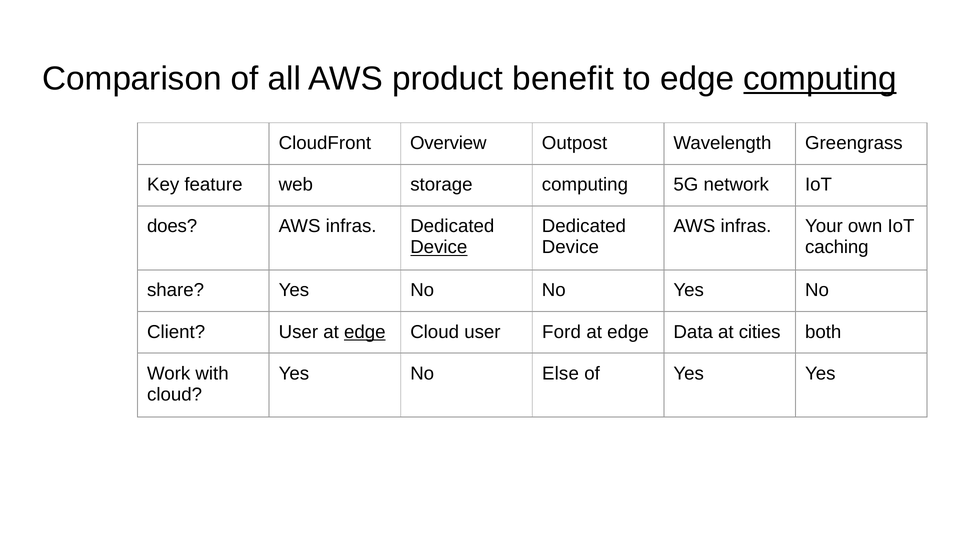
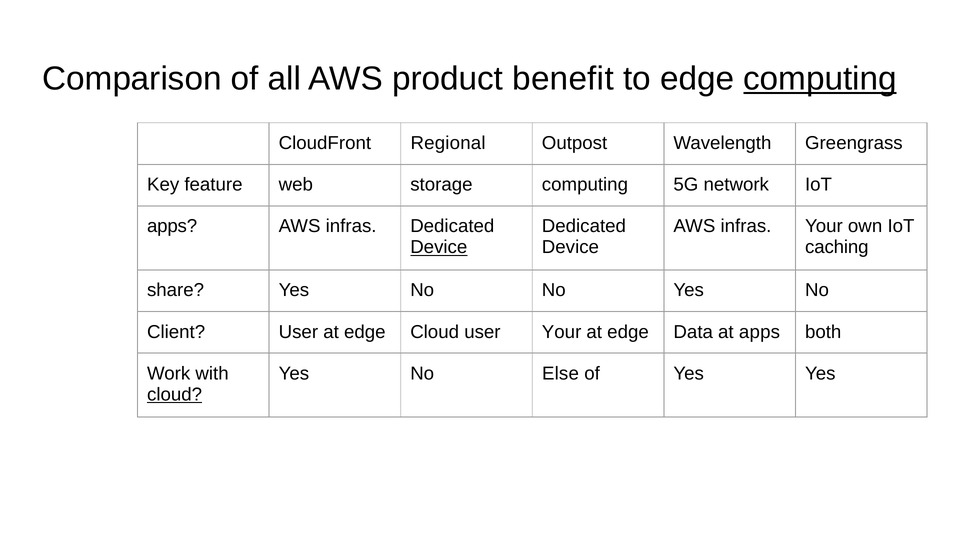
Overview: Overview -> Regional
does at (172, 226): does -> apps
edge at (365, 332) underline: present -> none
user Ford: Ford -> Your
at cities: cities -> apps
cloud at (175, 394) underline: none -> present
